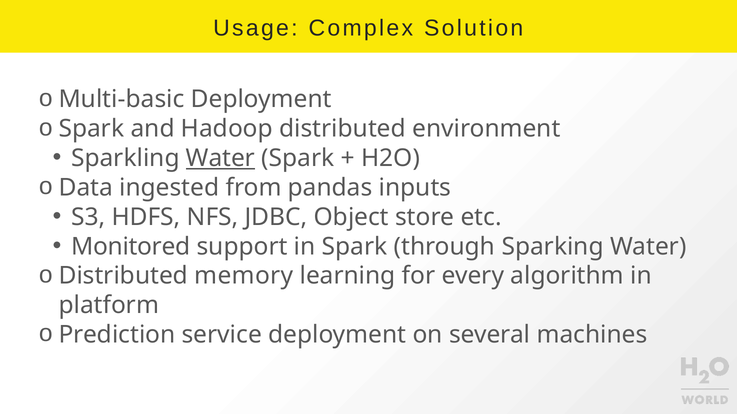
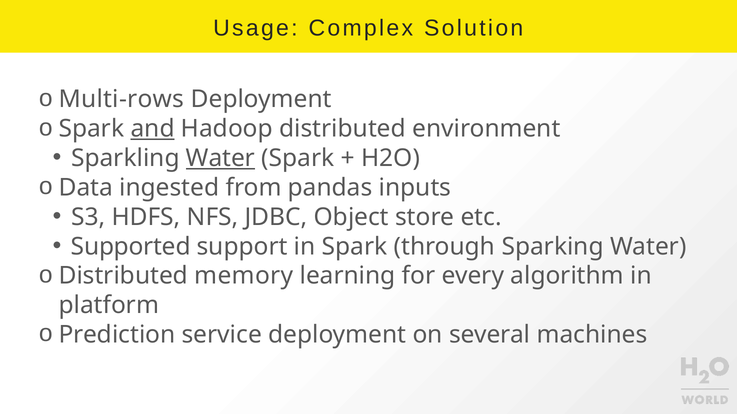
Multi-basic: Multi-basic -> Multi-rows
and underline: none -> present
Monitored: Monitored -> Supported
